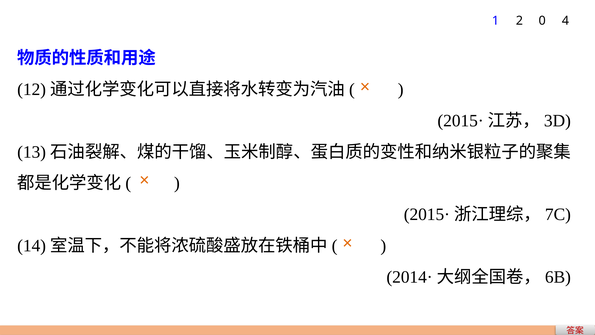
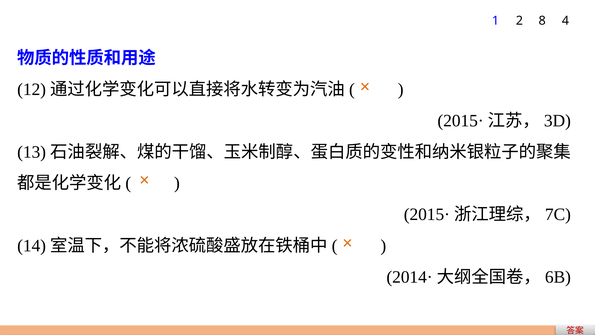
0: 0 -> 8
